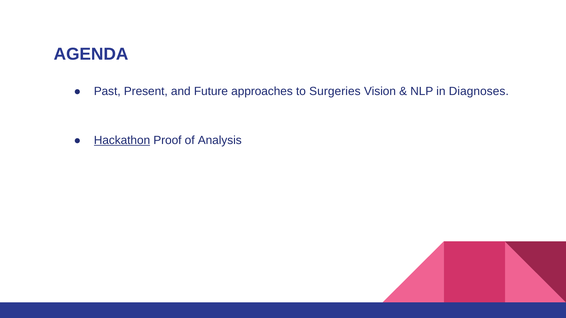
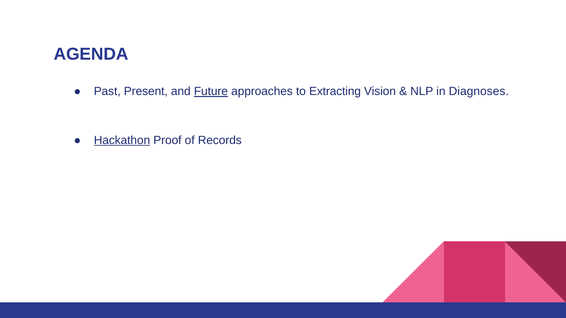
Future underline: none -> present
Surgeries: Surgeries -> Extracting
Analysis: Analysis -> Records
